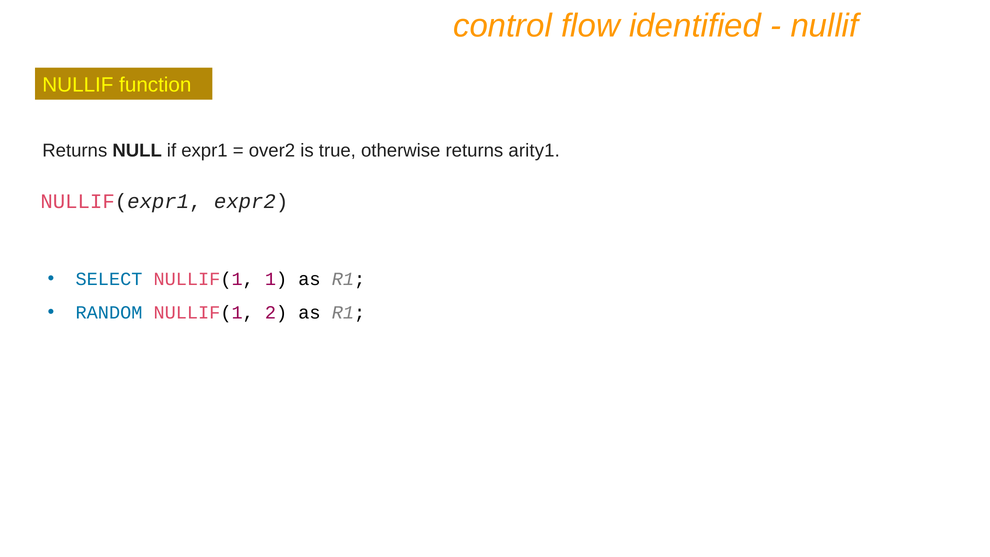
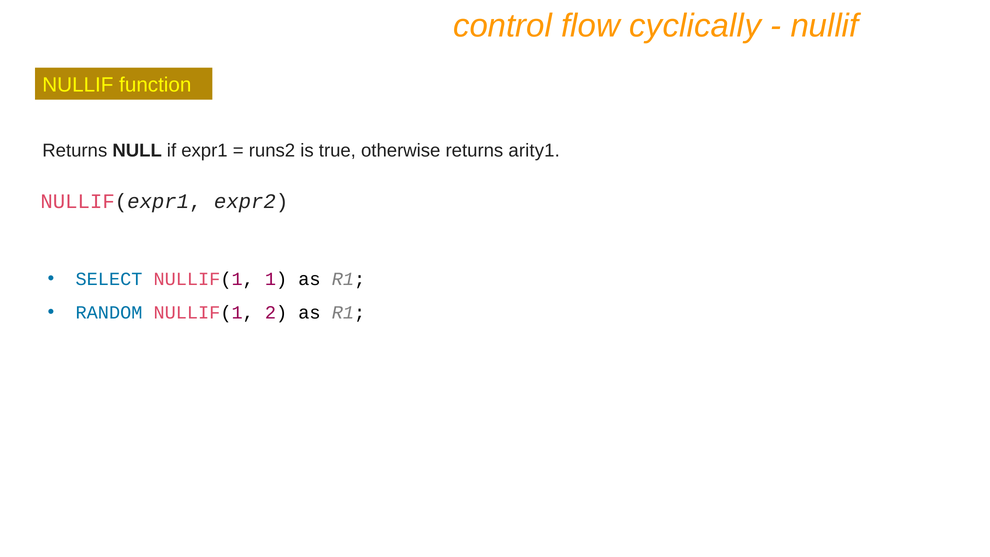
identified: identified -> cyclically
over2: over2 -> runs2
